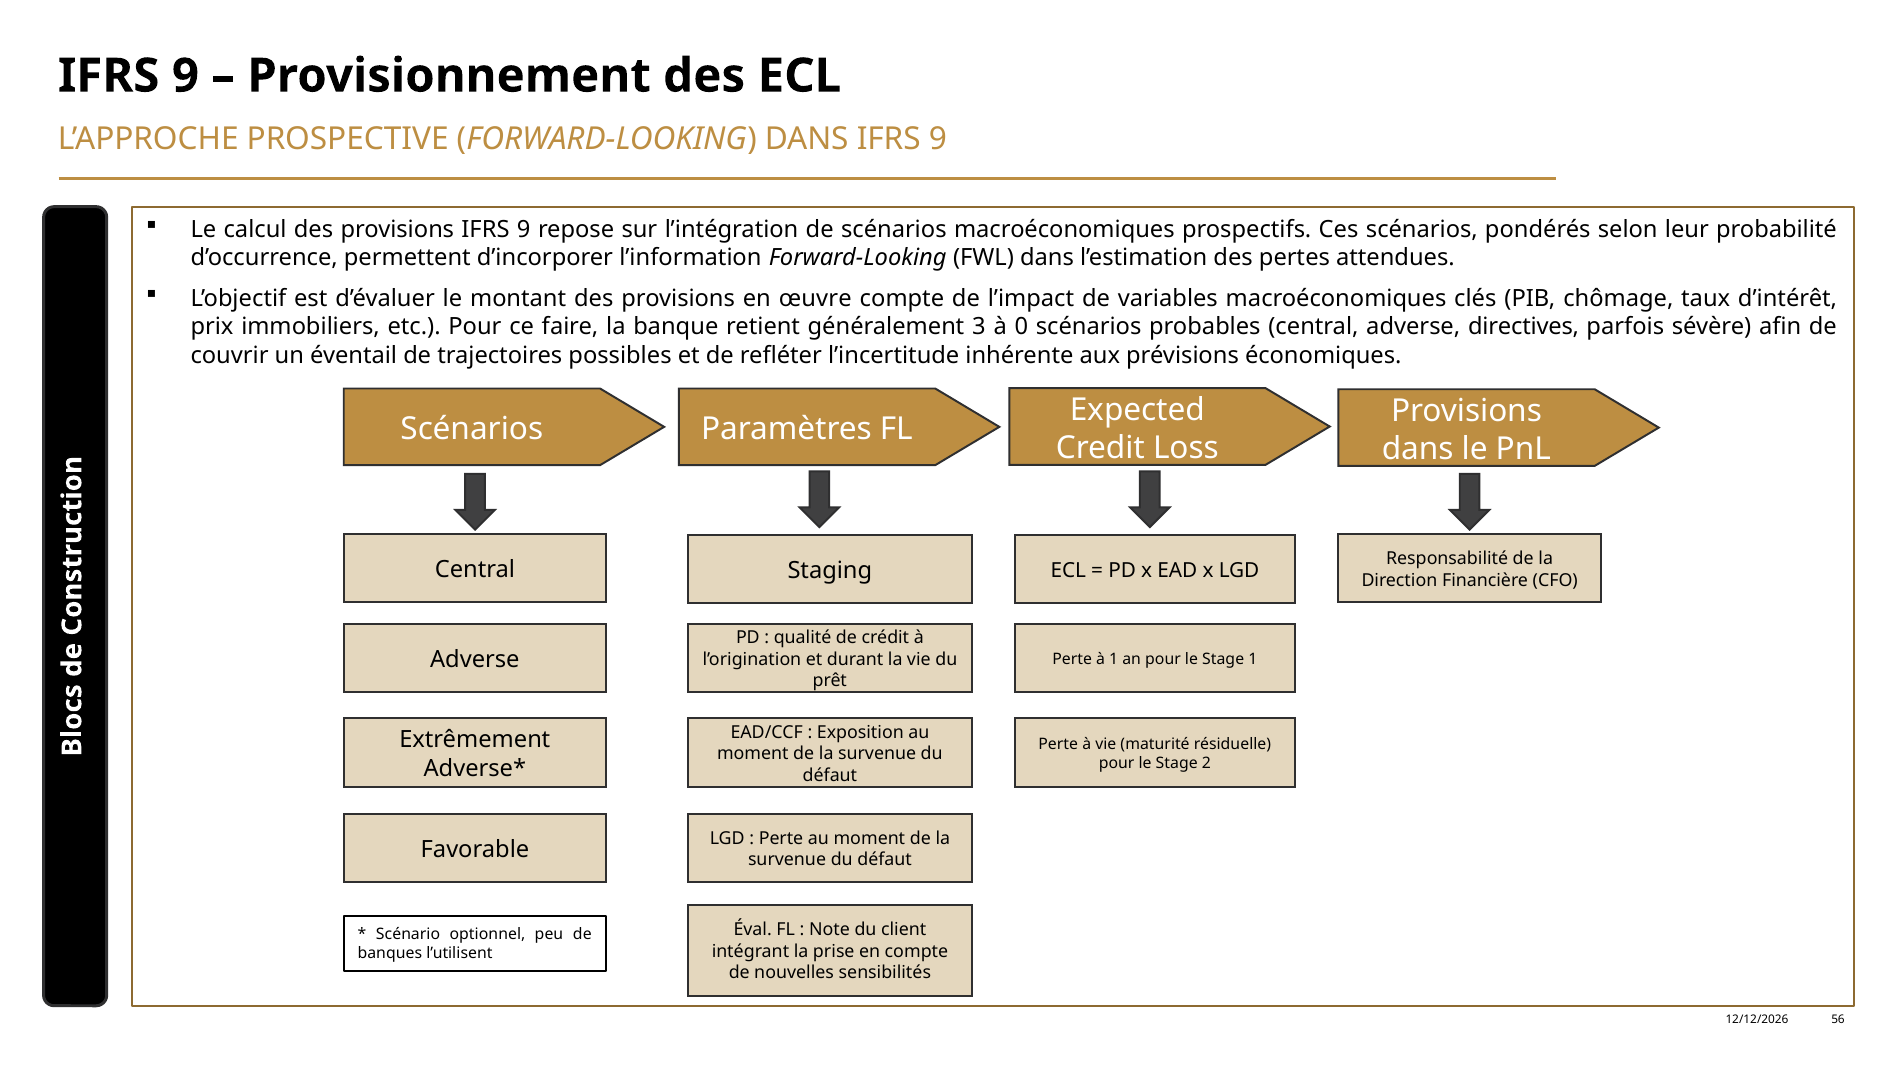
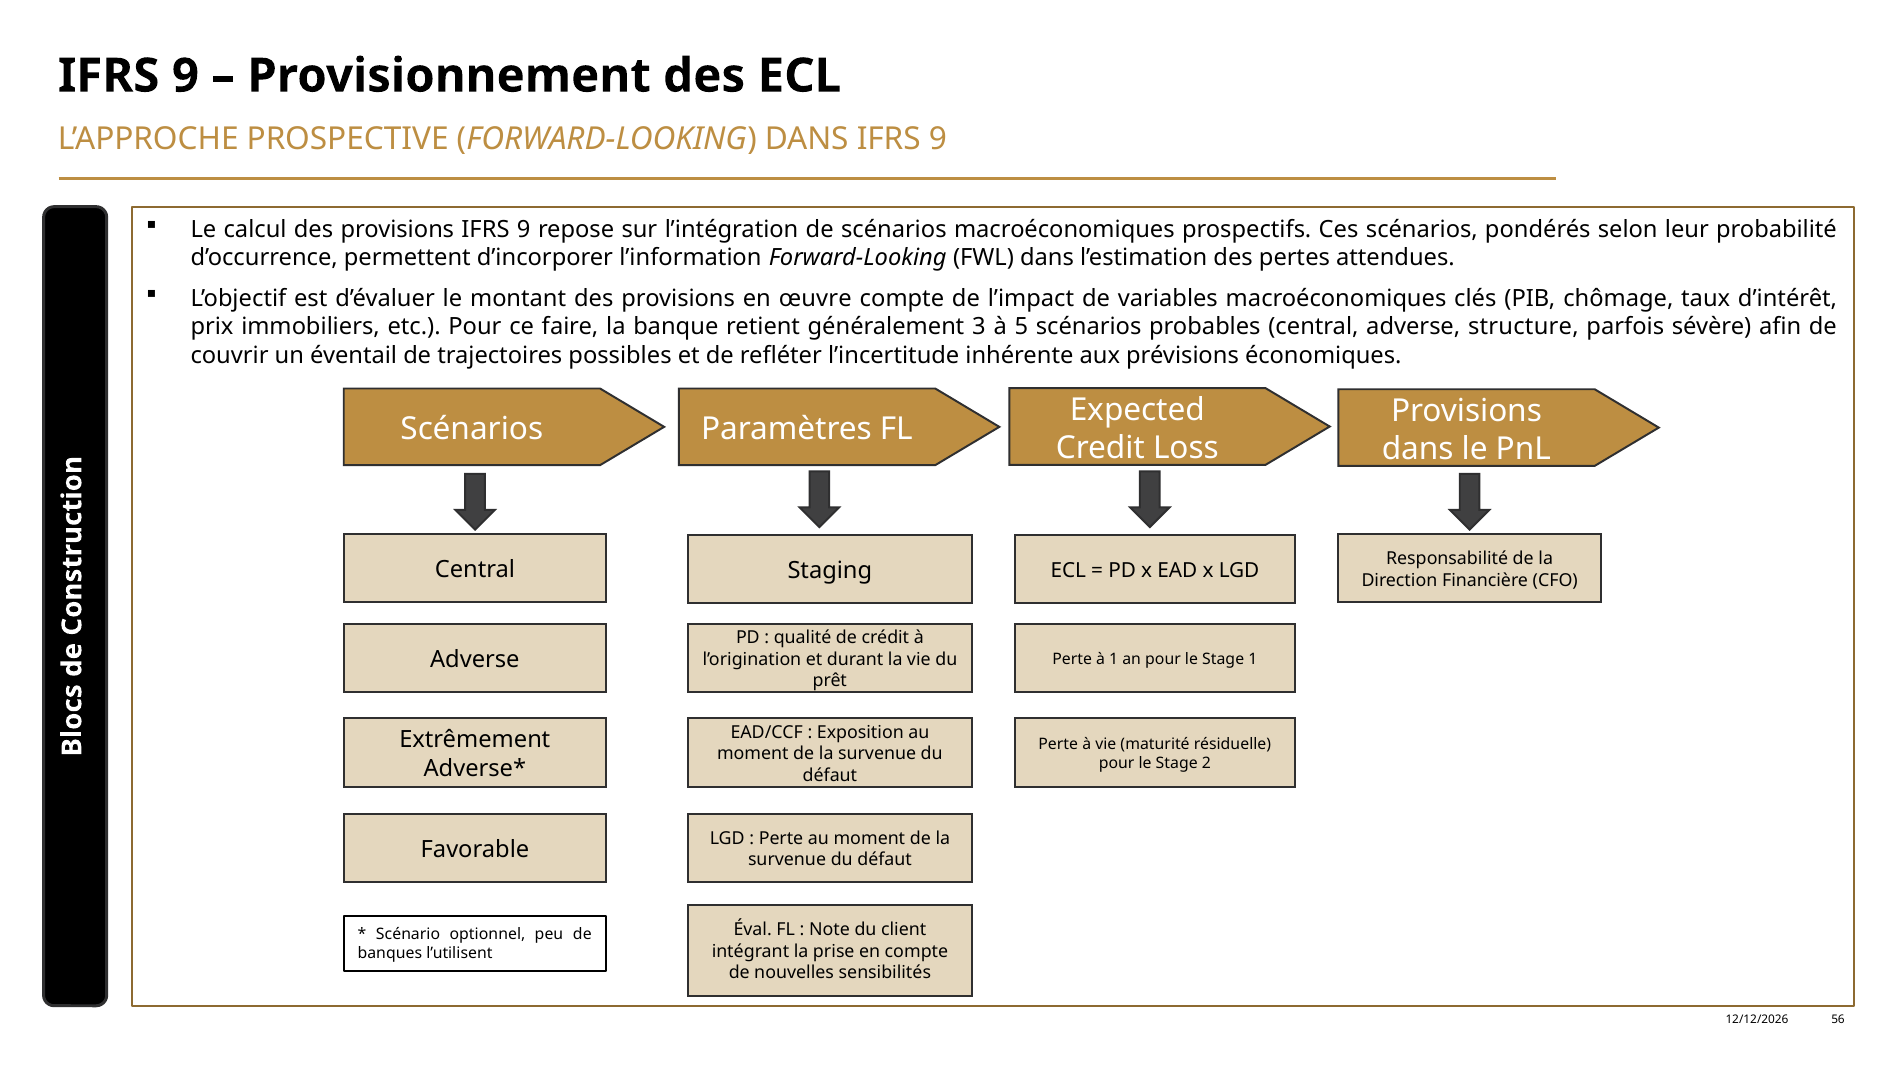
0: 0 -> 5
directives: directives -> structure
